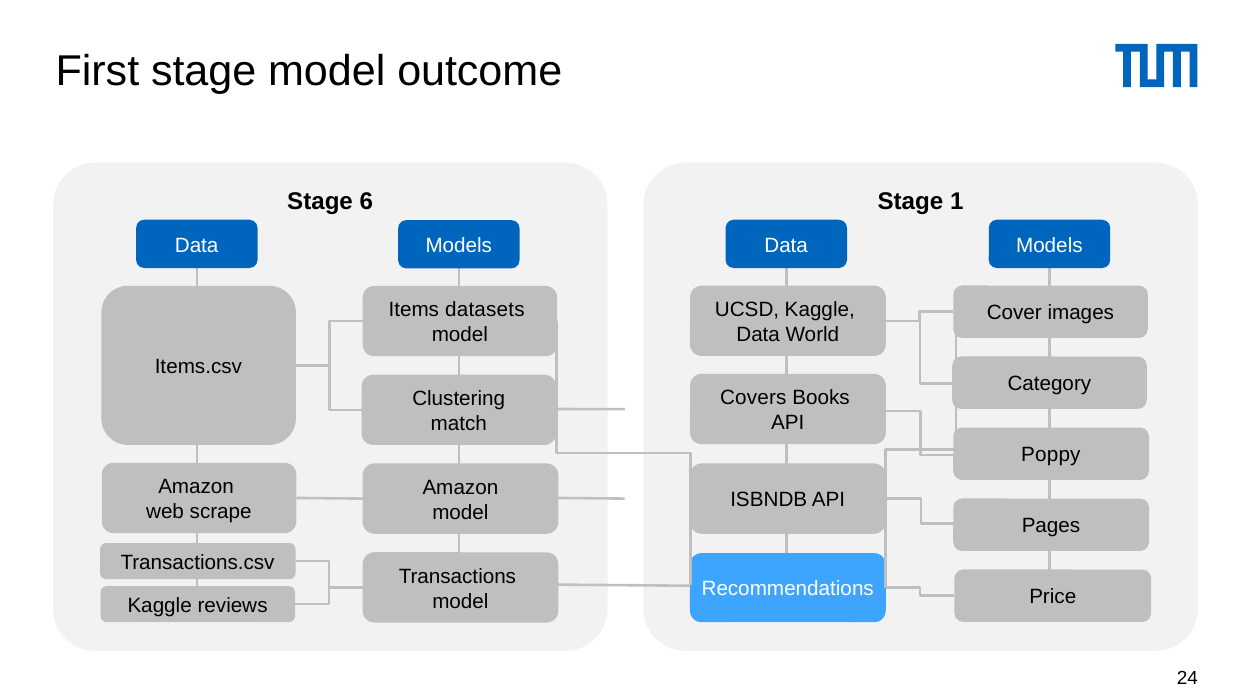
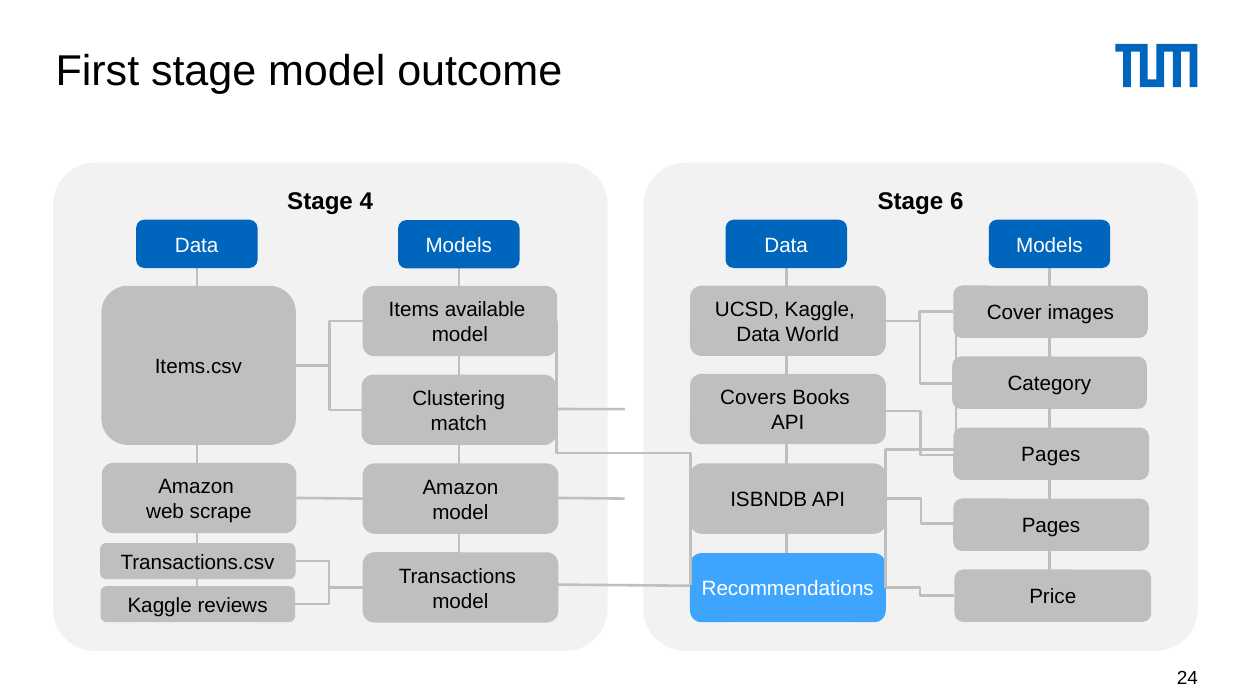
6: 6 -> 4
1: 1 -> 6
datasets: datasets -> available
Poppy at (1051, 455): Poppy -> Pages
